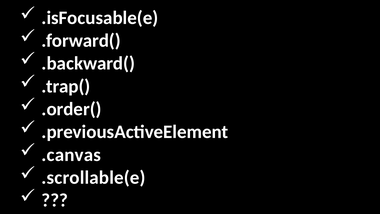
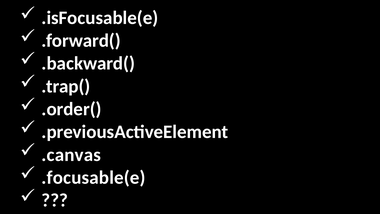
.scrollable(e: .scrollable(e -> .focusable(e
